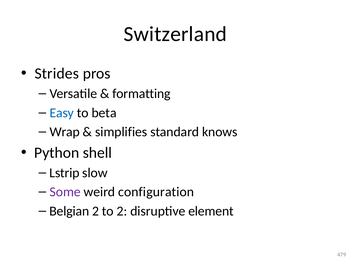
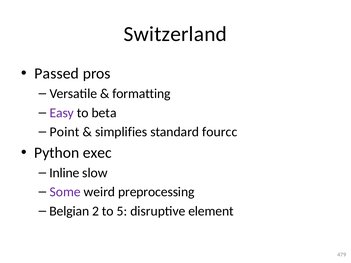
Strides: Strides -> Passed
Easy colour: blue -> purple
Wrap: Wrap -> Point
knows: knows -> fourcc
shell: shell -> exec
Lstrip: Lstrip -> Inline
configuration: configuration -> preprocessing
to 2: 2 -> 5
